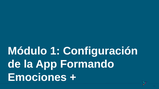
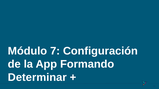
1: 1 -> 7
Emociones: Emociones -> Determinar
